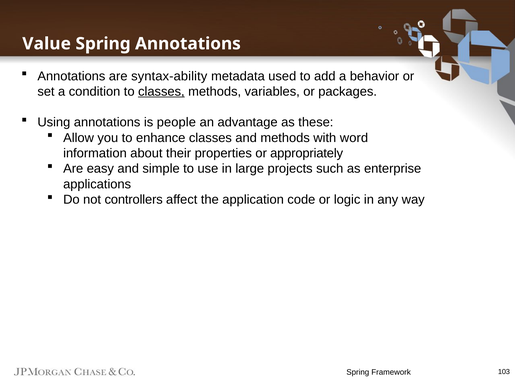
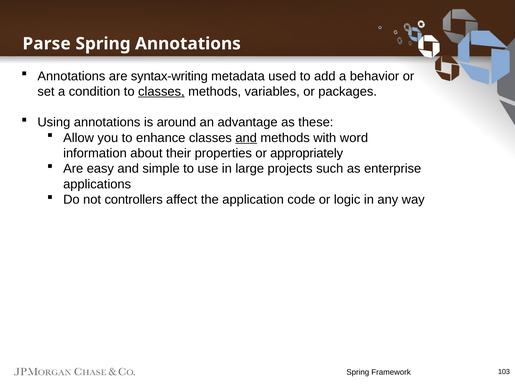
Value: Value -> Parse
syntax-ability: syntax-ability -> syntax-writing
people: people -> around
and at (246, 138) underline: none -> present
